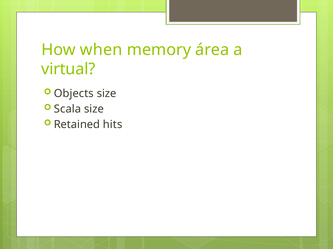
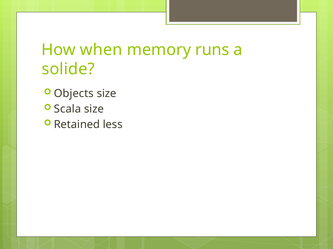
área: área -> runs
virtual: virtual -> solide
hits: hits -> less
